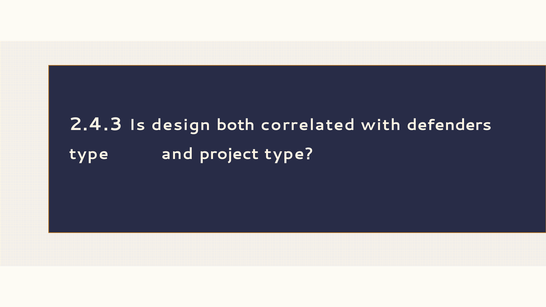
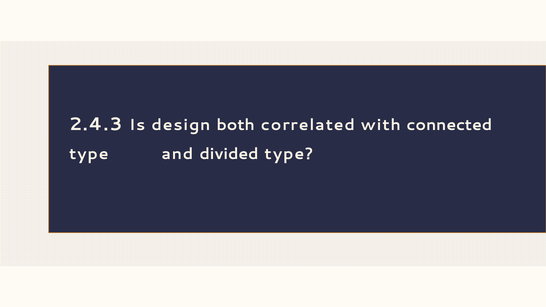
defenders: defenders -> connected
project: project -> divided
